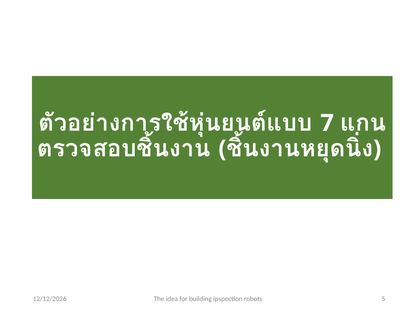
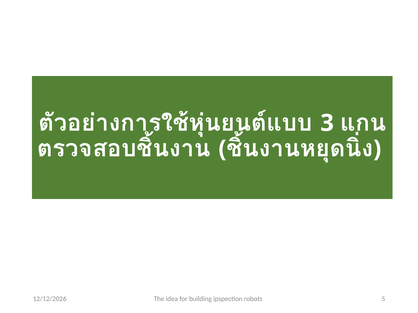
7: 7 -> 3
